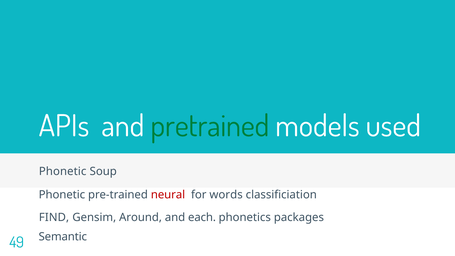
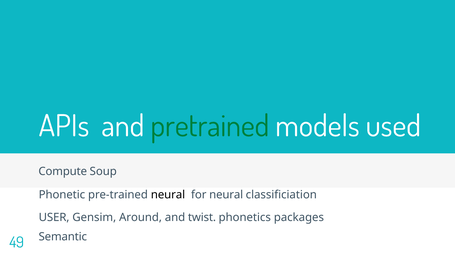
Phonetic at (63, 171): Phonetic -> Compute
neural at (168, 195) colour: red -> black
for words: words -> neural
FIND: FIND -> USER
each: each -> twist
